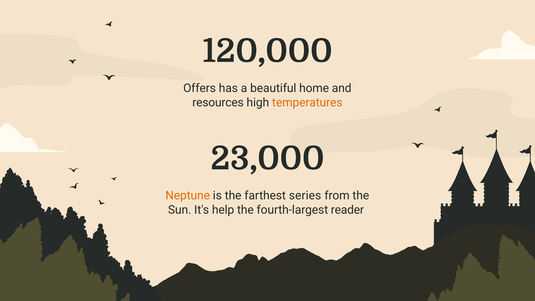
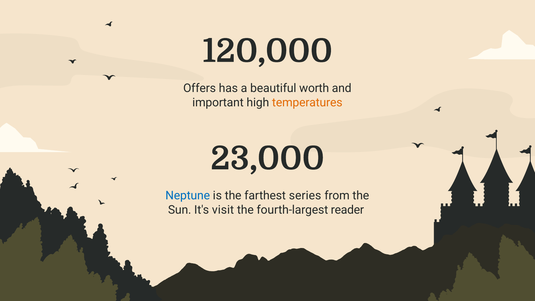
home: home -> worth
resources: resources -> important
Neptune colour: orange -> blue
help: help -> visit
